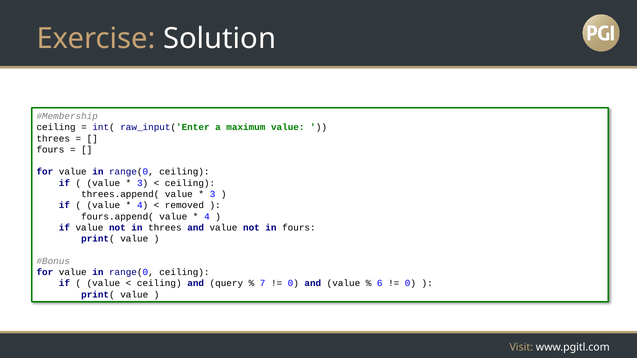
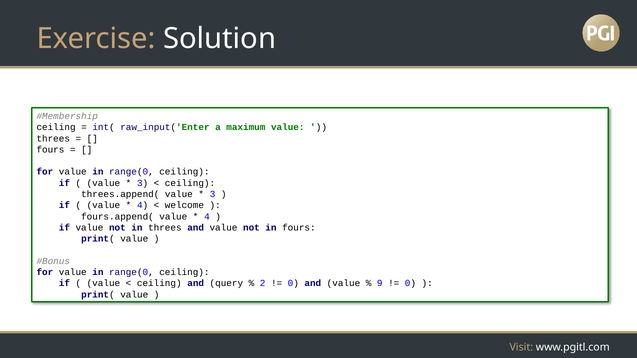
removed: removed -> welcome
7: 7 -> 2
6: 6 -> 9
